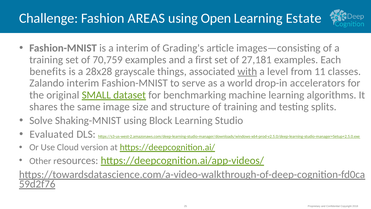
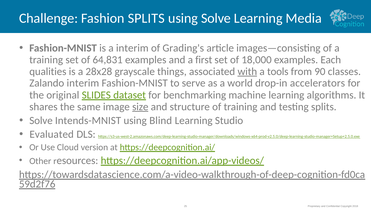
Fashion AREAS: AREAS -> SPLITS
using Open: Open -> Solve
Estate: Estate -> Media
70,759: 70,759 -> 64,831
27,181: 27,181 -> 18,000
benefits: benefits -> qualities
level: level -> tools
11: 11 -> 90
SMALL: SMALL -> SLIDES
size underline: none -> present
Shaking-MNIST: Shaking-MNIST -> Intends-MNIST
Block: Block -> Blind
